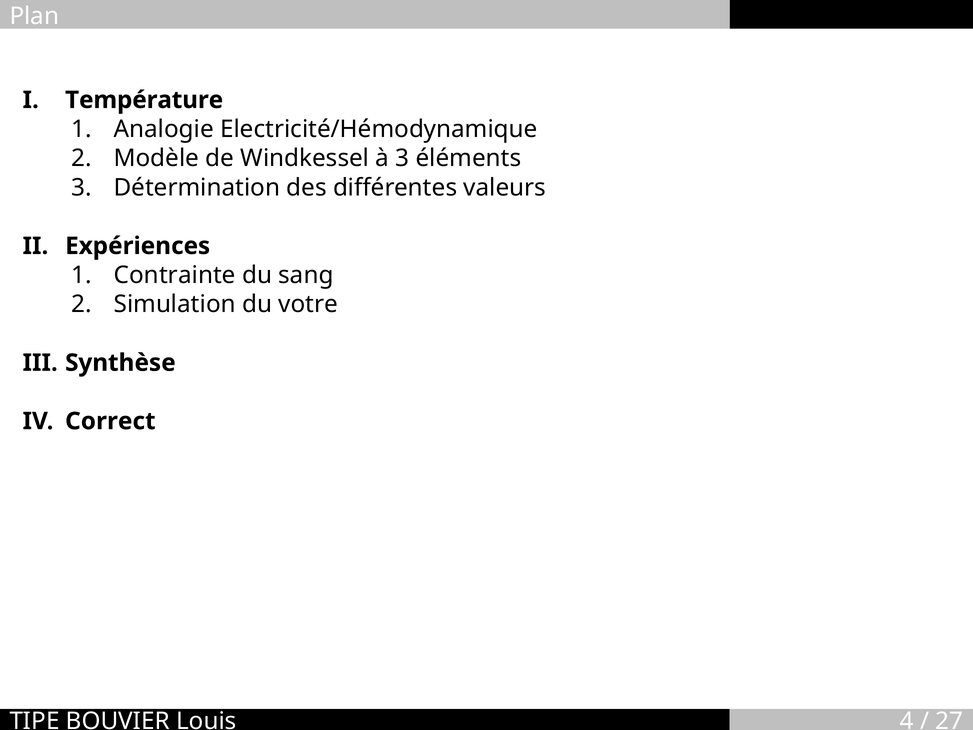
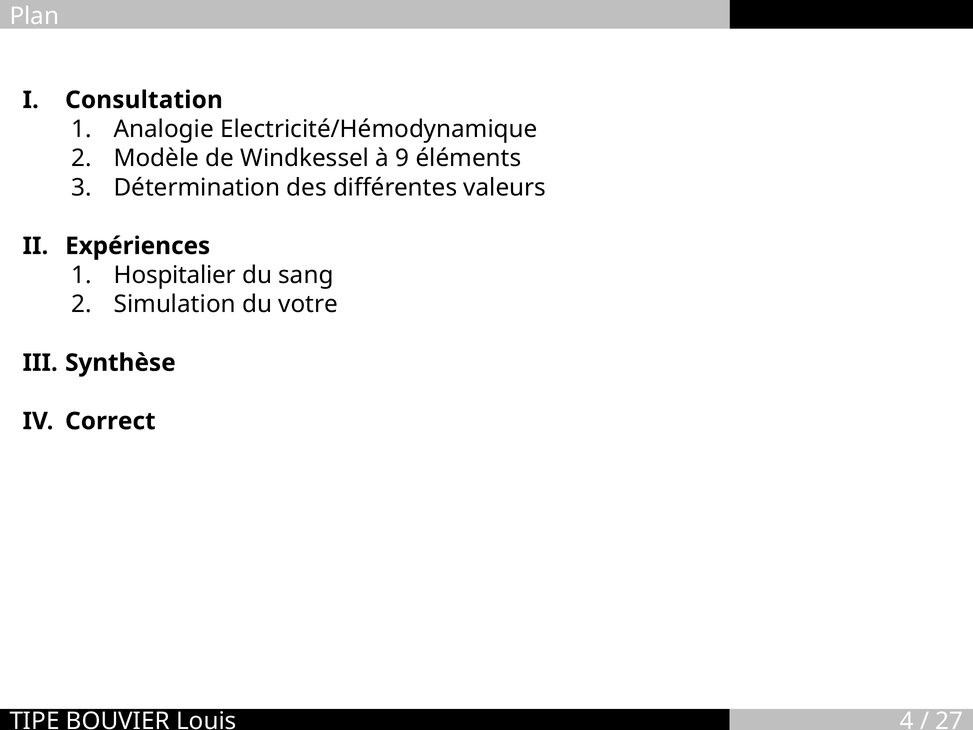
Température: Température -> Consultation
à 3: 3 -> 9
Contrainte: Contrainte -> Hospitalier
